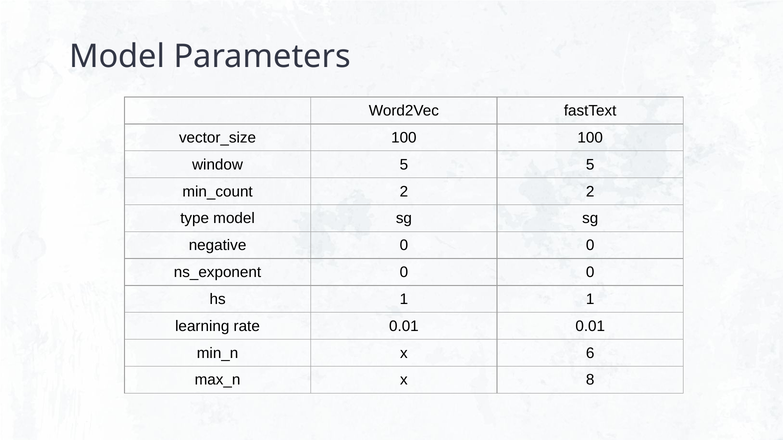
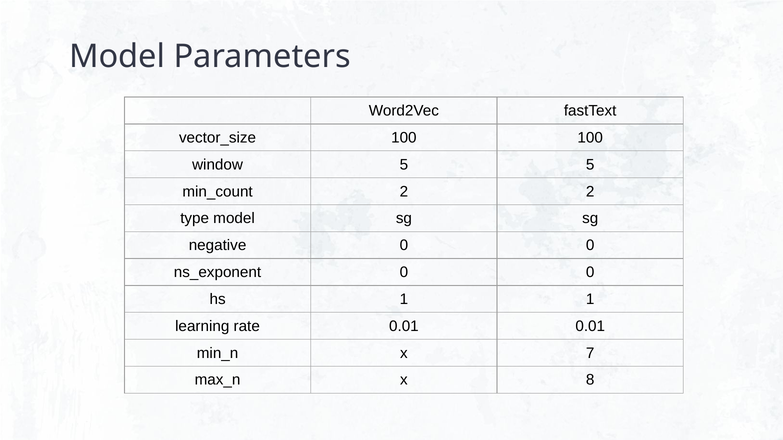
6: 6 -> 7
